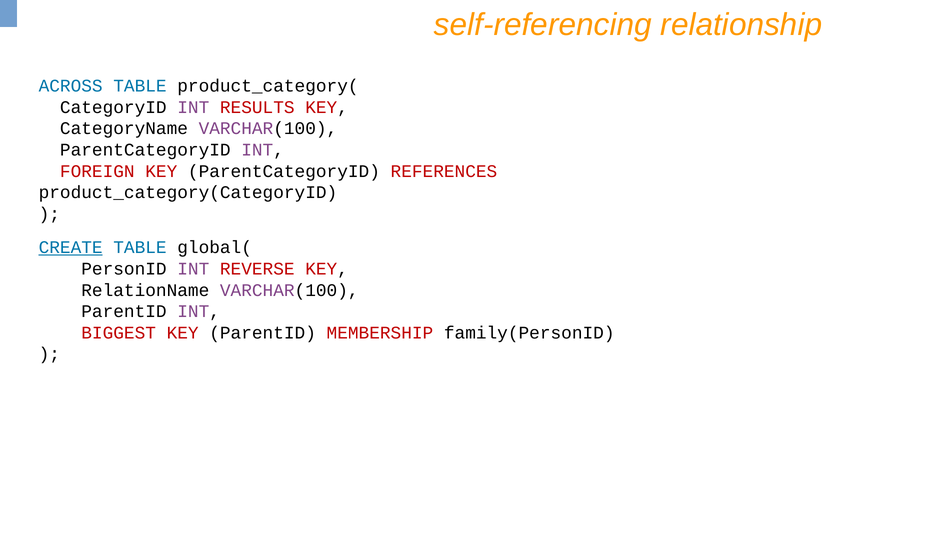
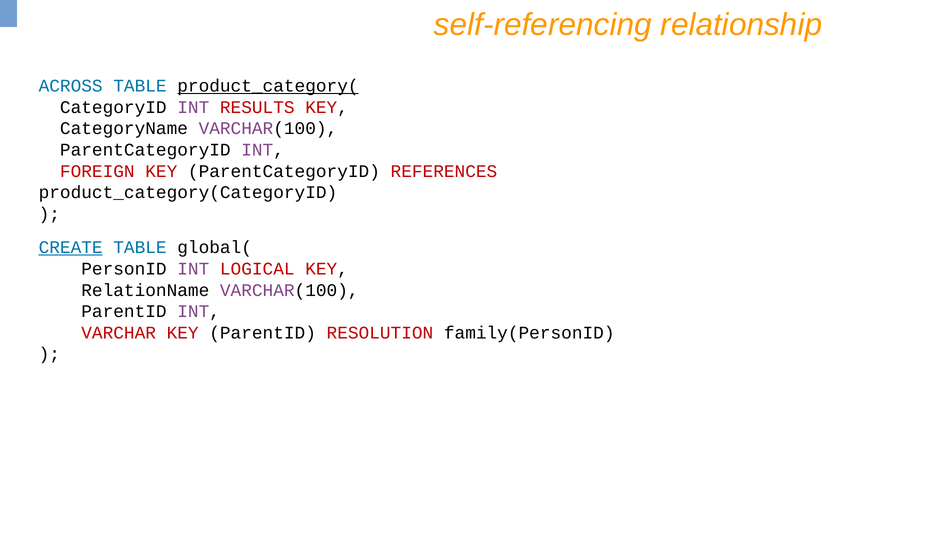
product_category( underline: none -> present
REVERSE: REVERSE -> LOGICAL
BIGGEST: BIGGEST -> VARCHAR
MEMBERSHIP: MEMBERSHIP -> RESOLUTION
